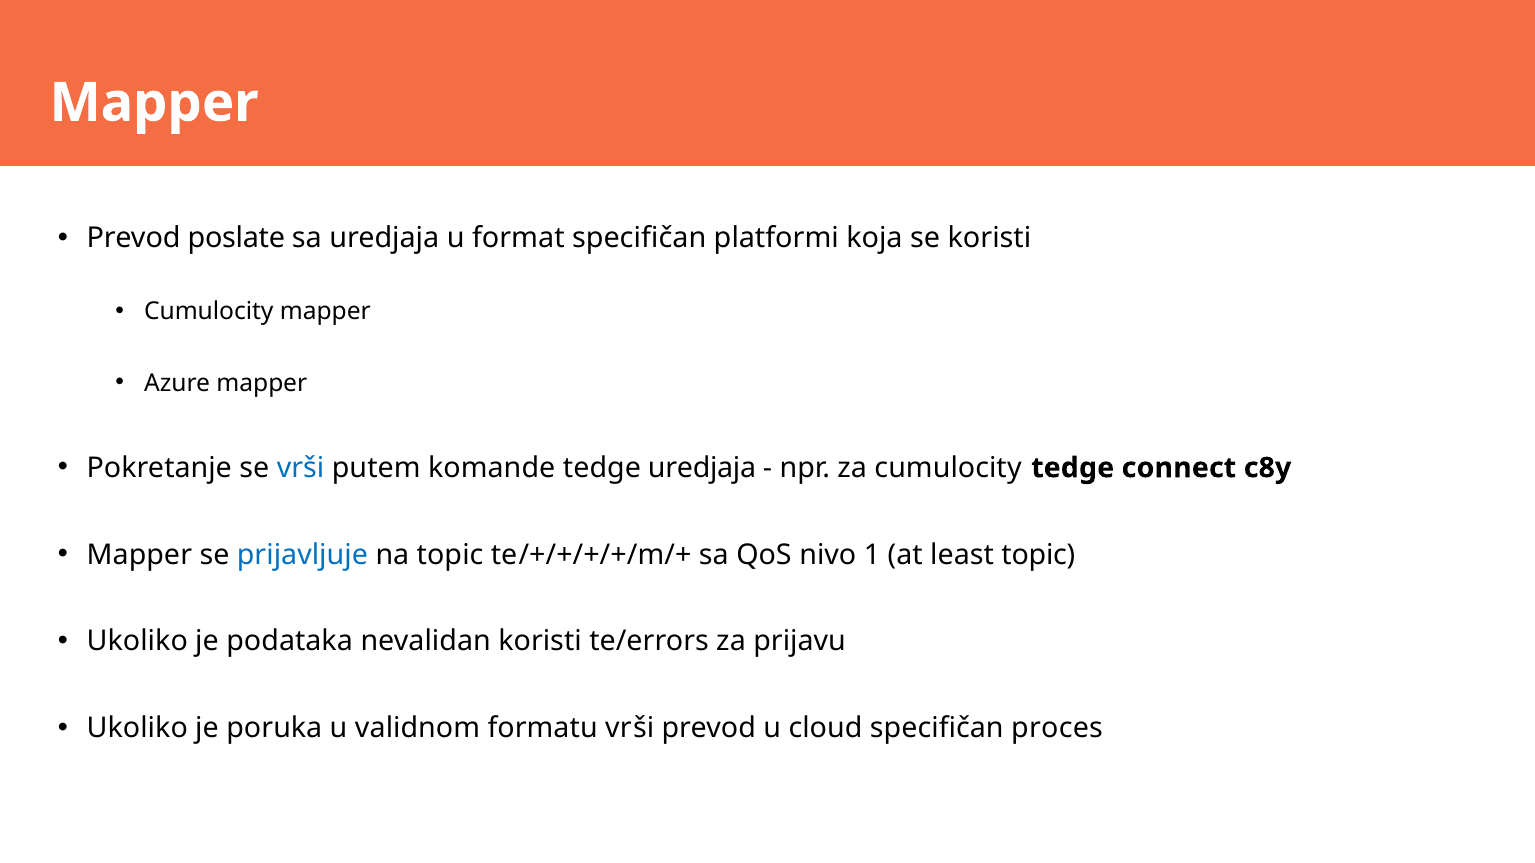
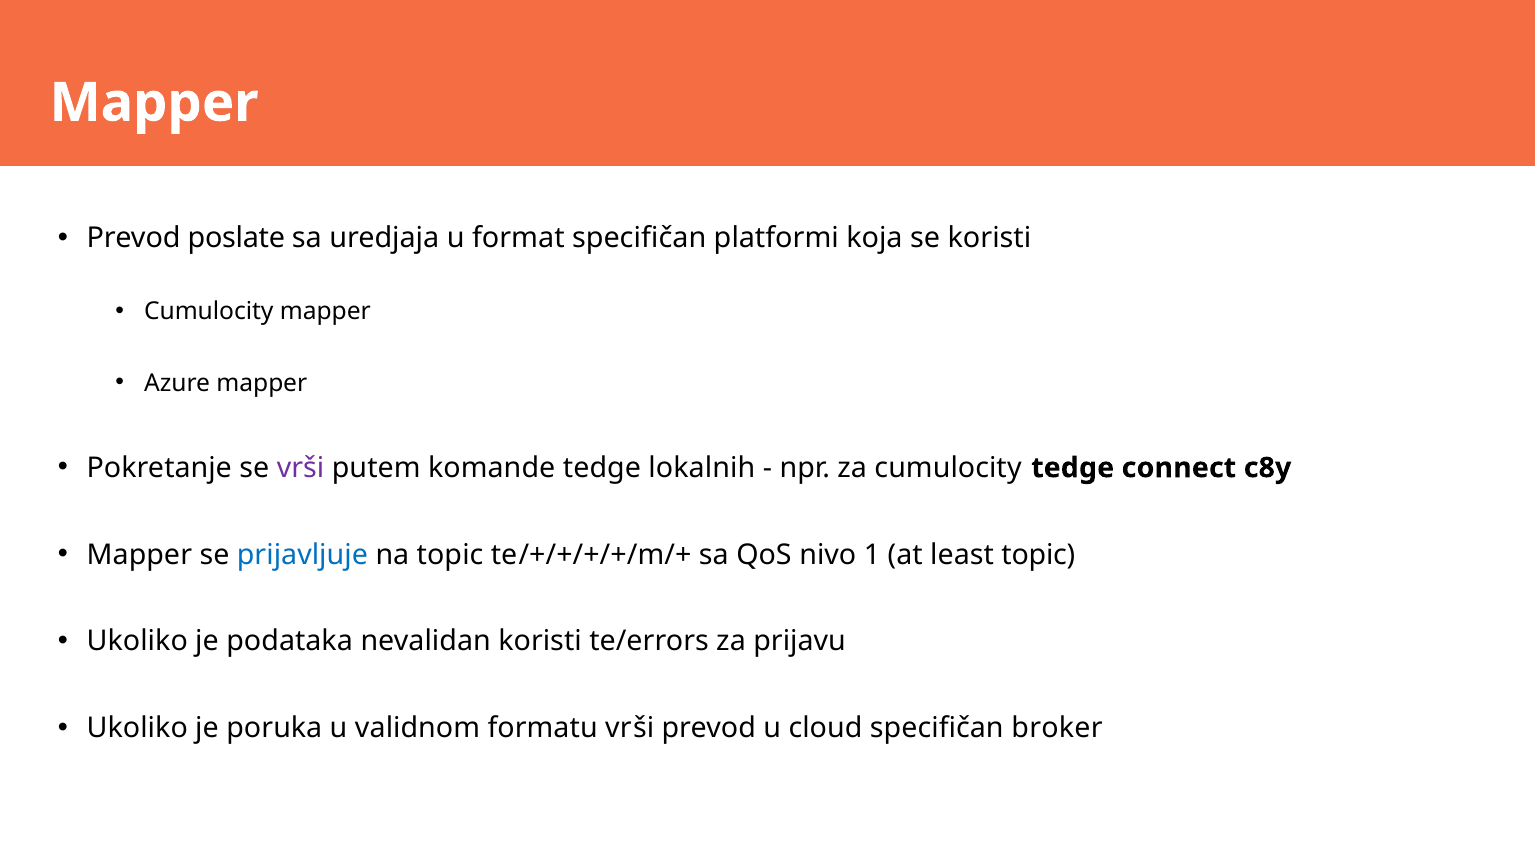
vrši at (301, 468) colour: blue -> purple
tedge uredjaja: uredjaja -> lokalnih
proces: proces -> broker
